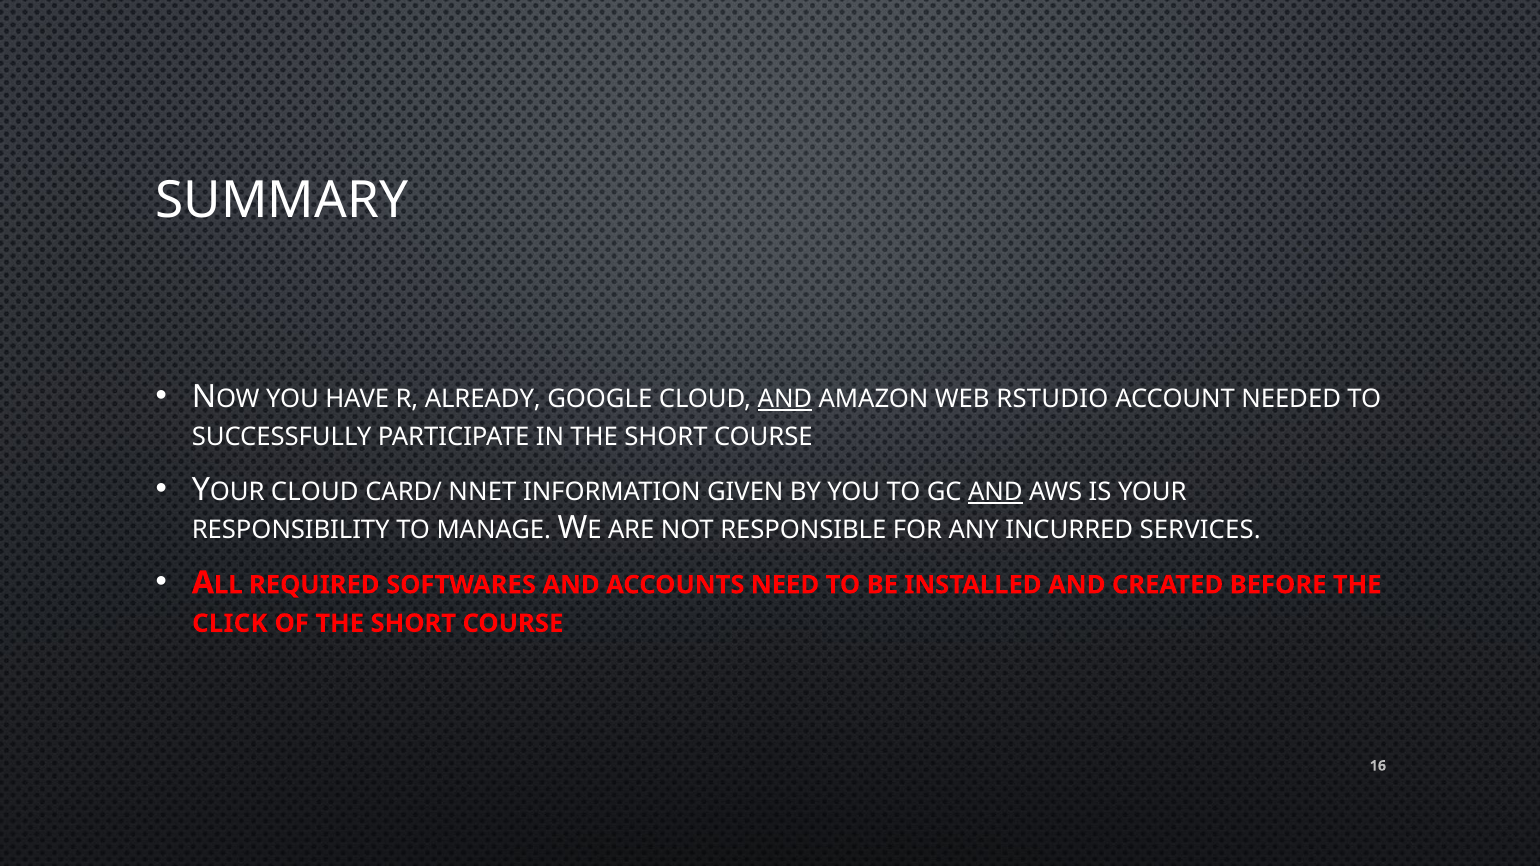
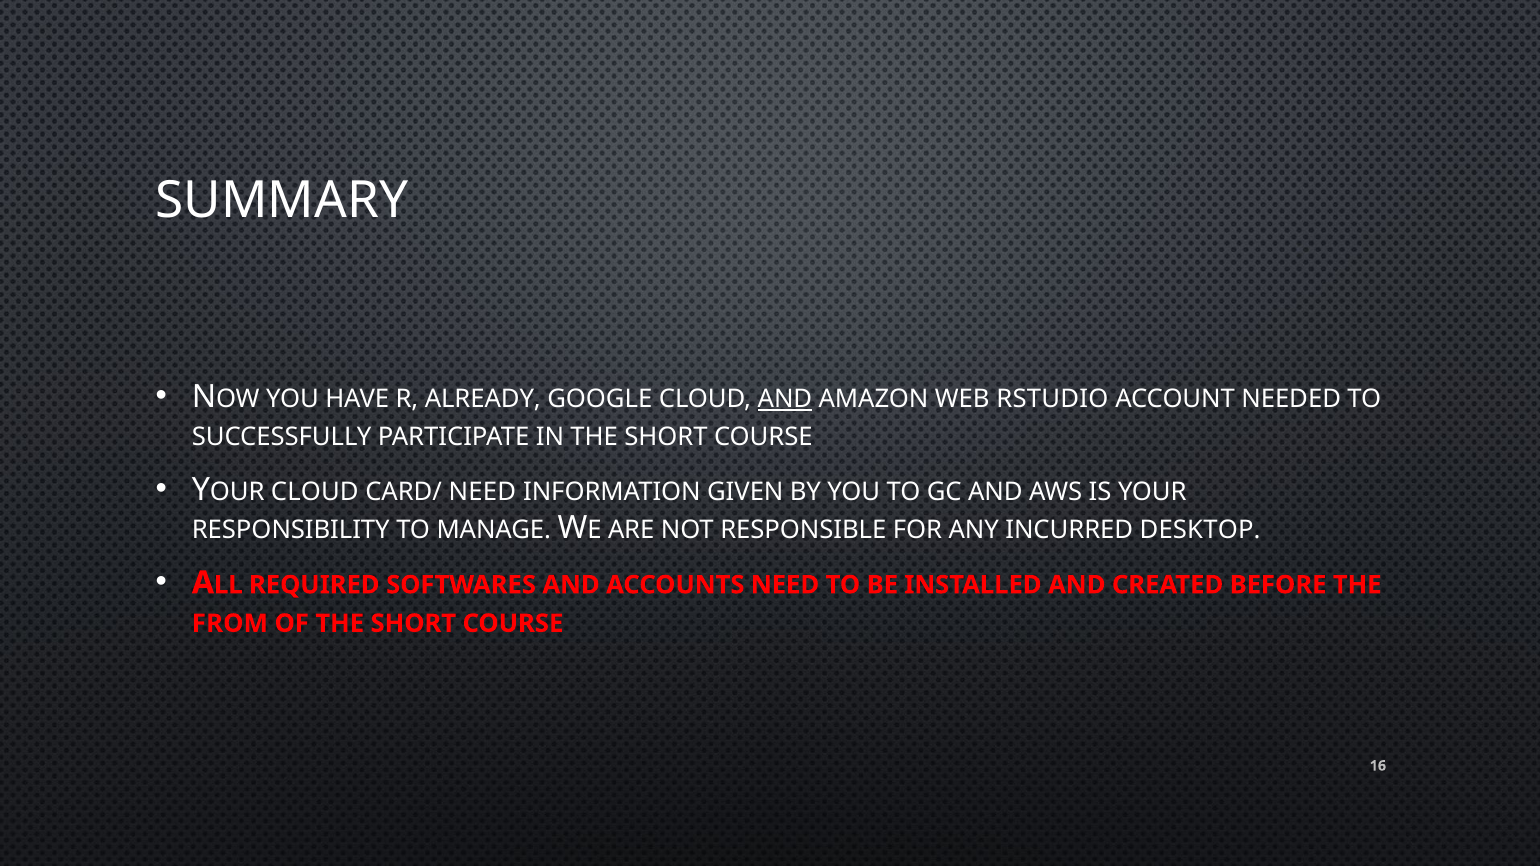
CARD/ NNET: NNET -> NEED
AND at (995, 492) underline: present -> none
SERVICES: SERVICES -> DESKTOP
CLICK: CLICK -> FROM
